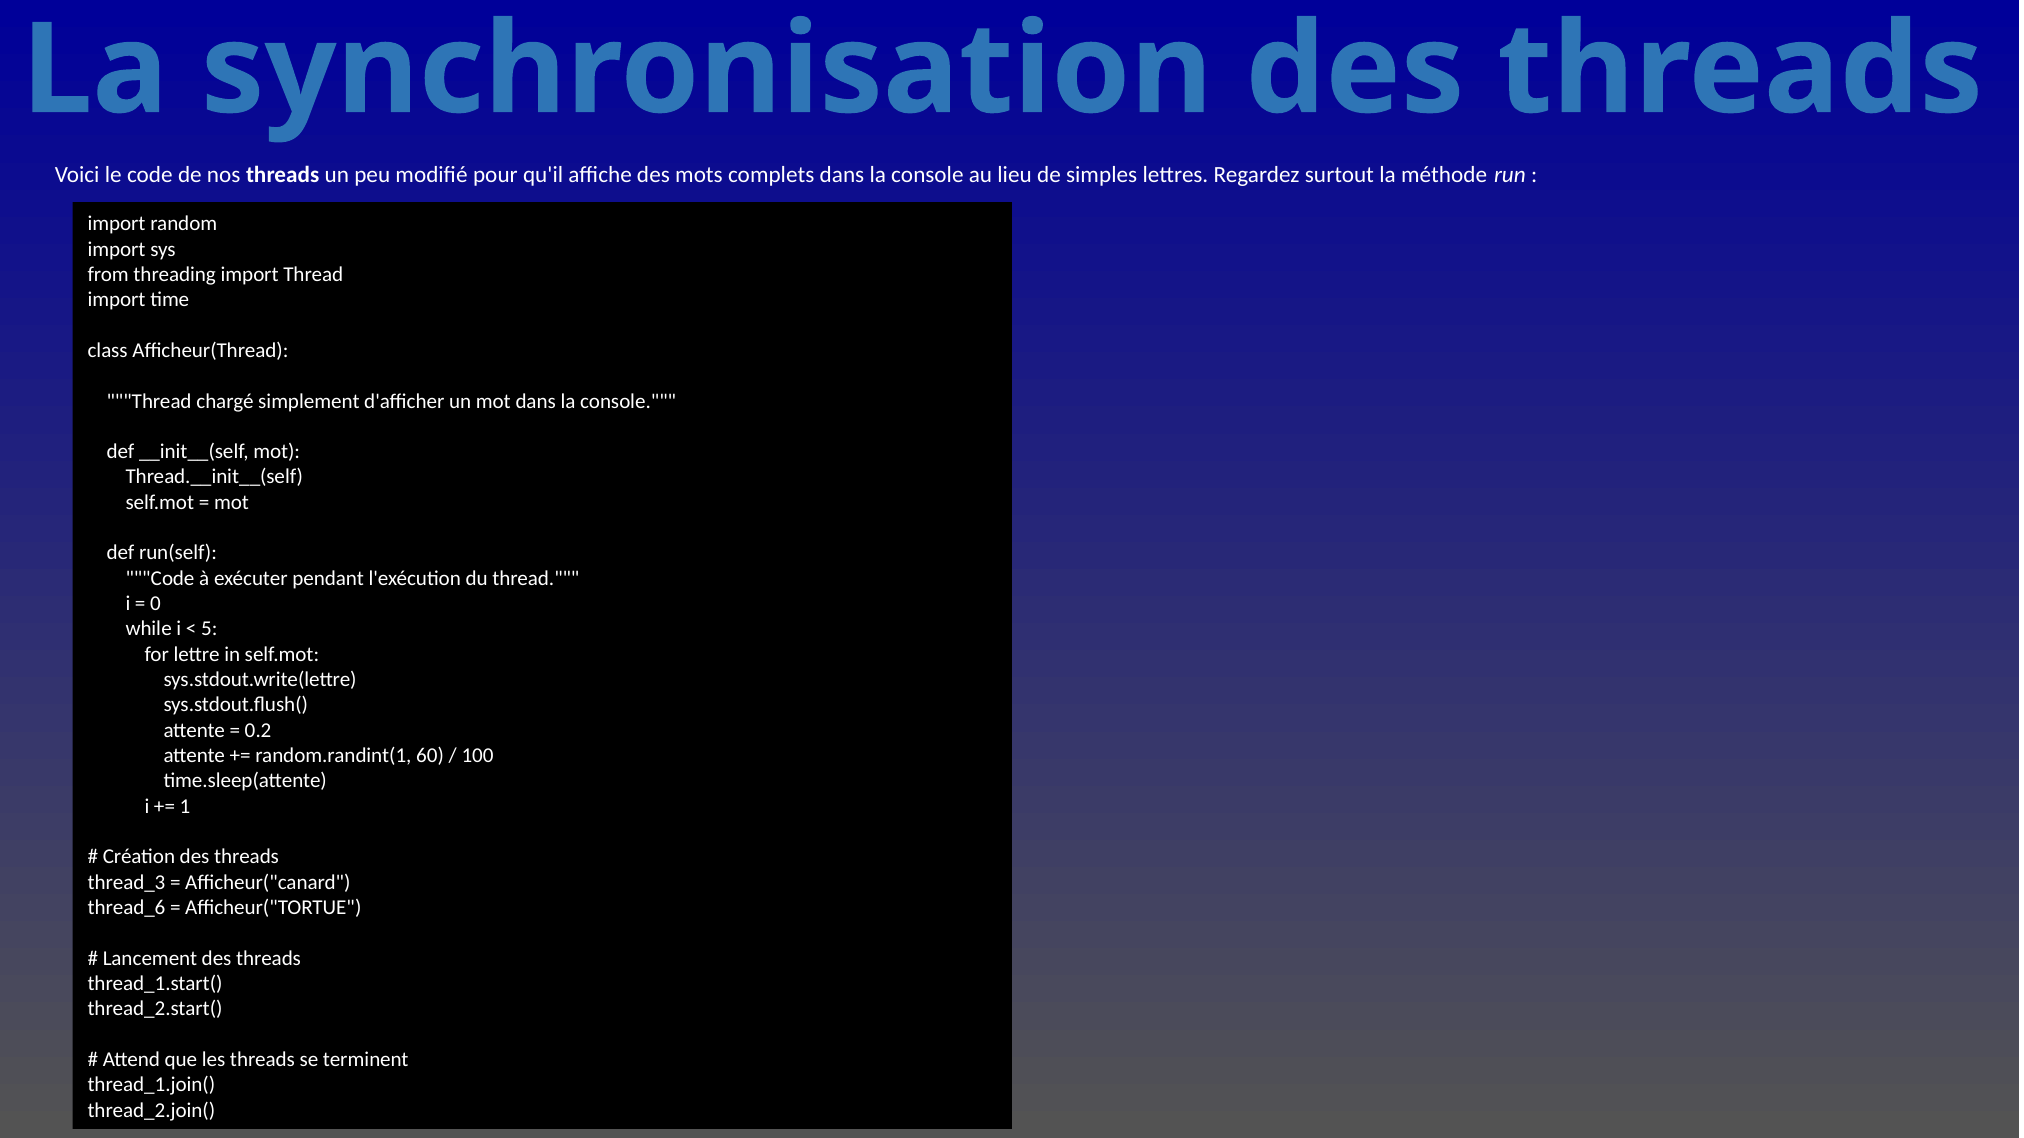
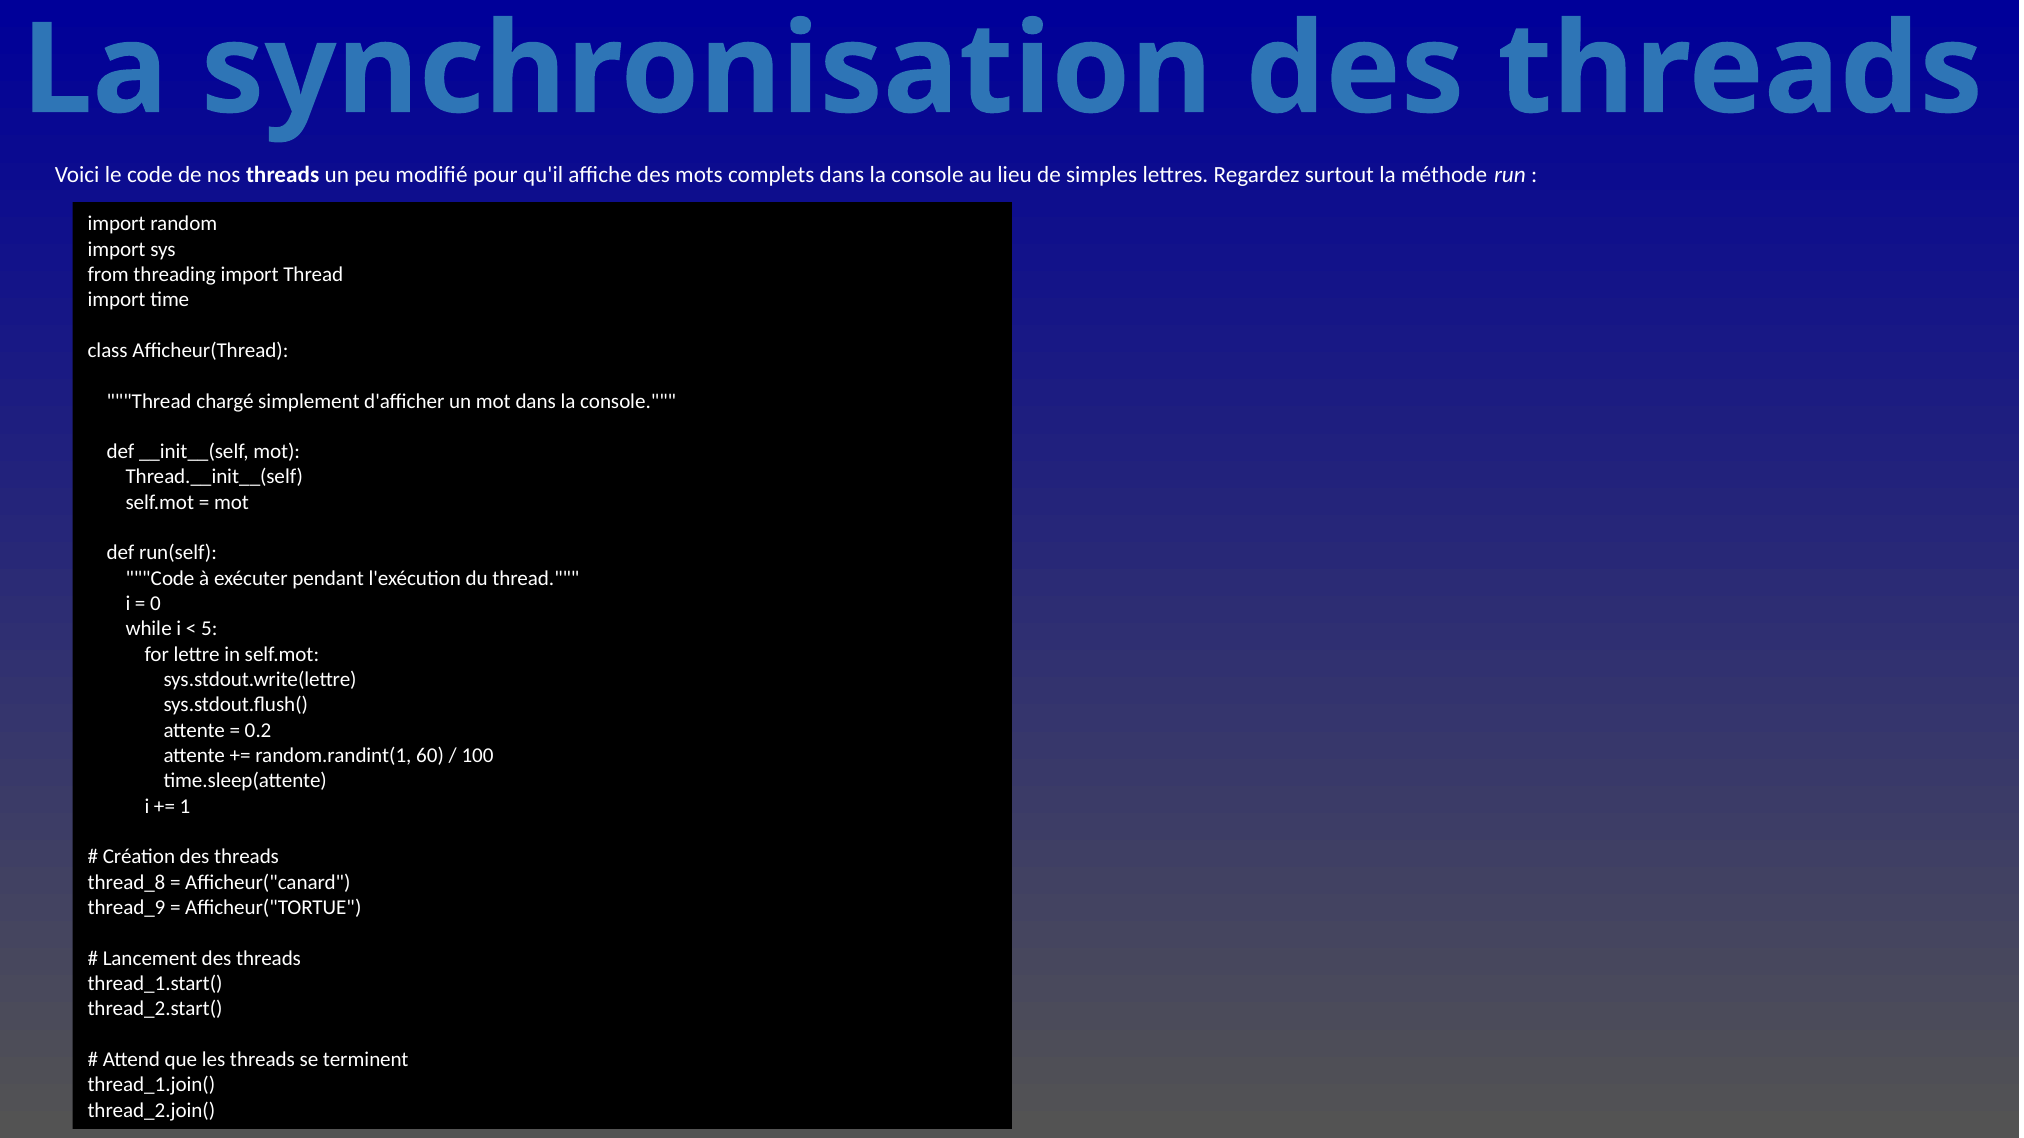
thread_3: thread_3 -> thread_8
thread_6: thread_6 -> thread_9
